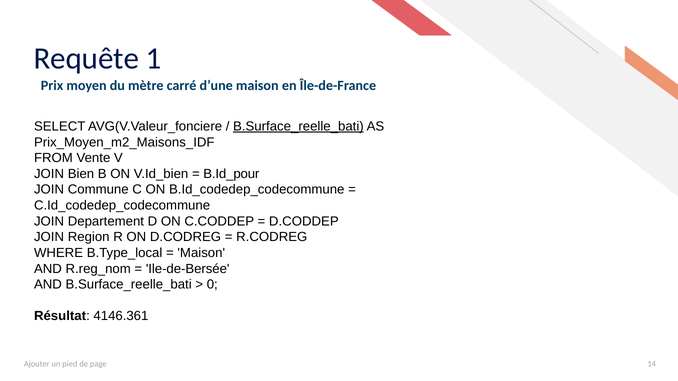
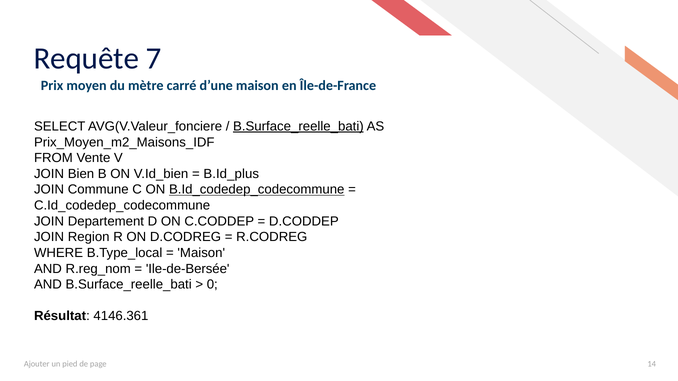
1: 1 -> 7
B.Id_pour: B.Id_pour -> B.Id_plus
B.Id_codedep_codecommune underline: none -> present
